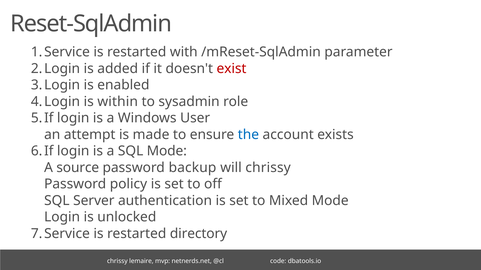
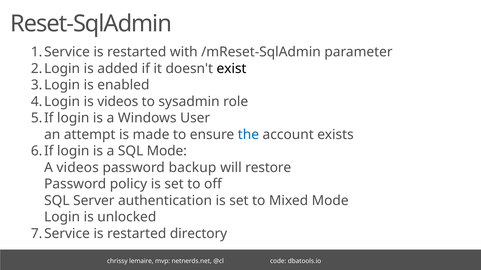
exist colour: red -> black
is within: within -> videos
A source: source -> videos
will chrissy: chrissy -> restore
